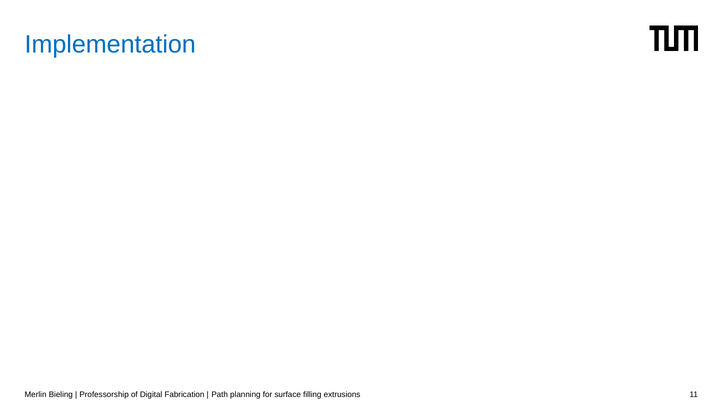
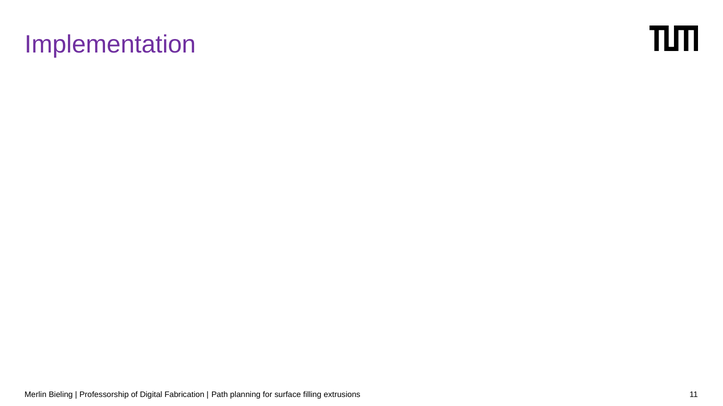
Implementation colour: blue -> purple
